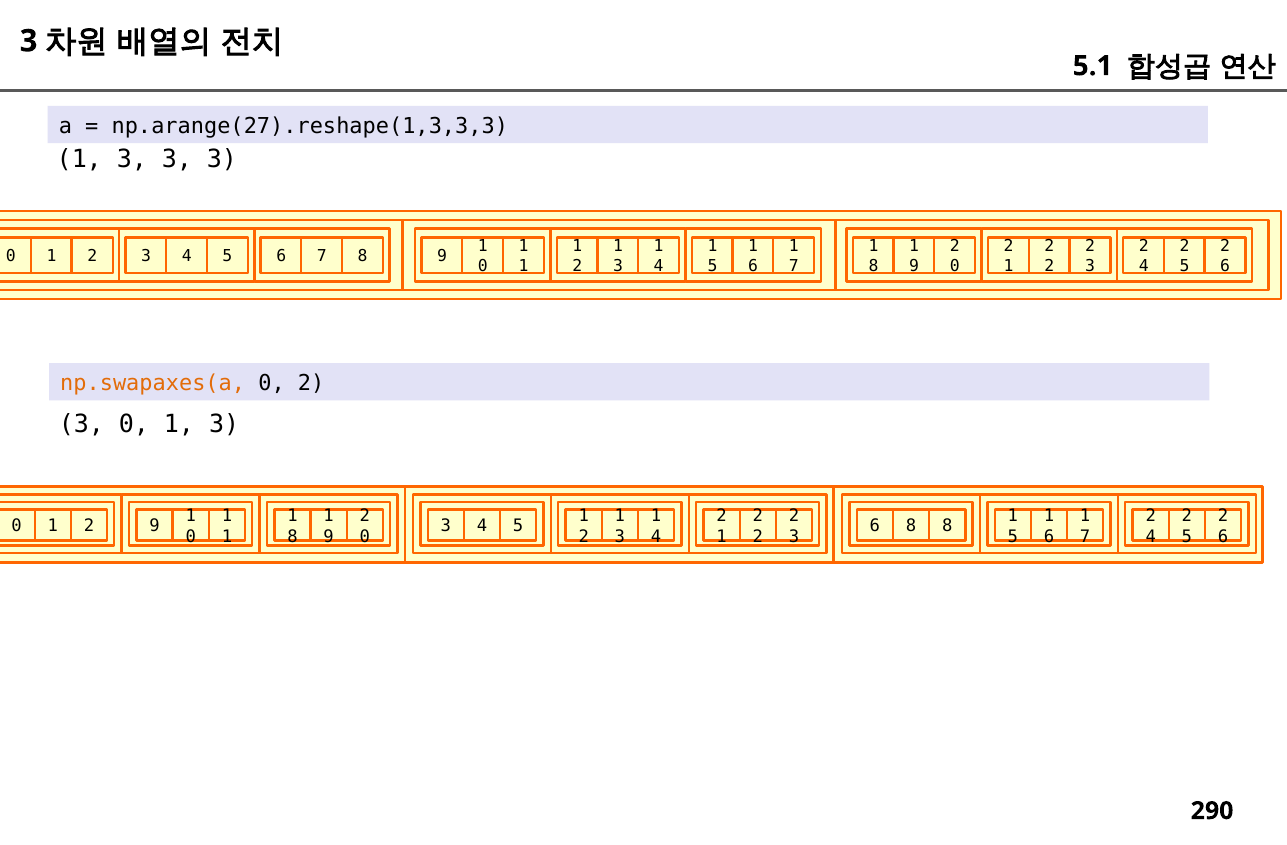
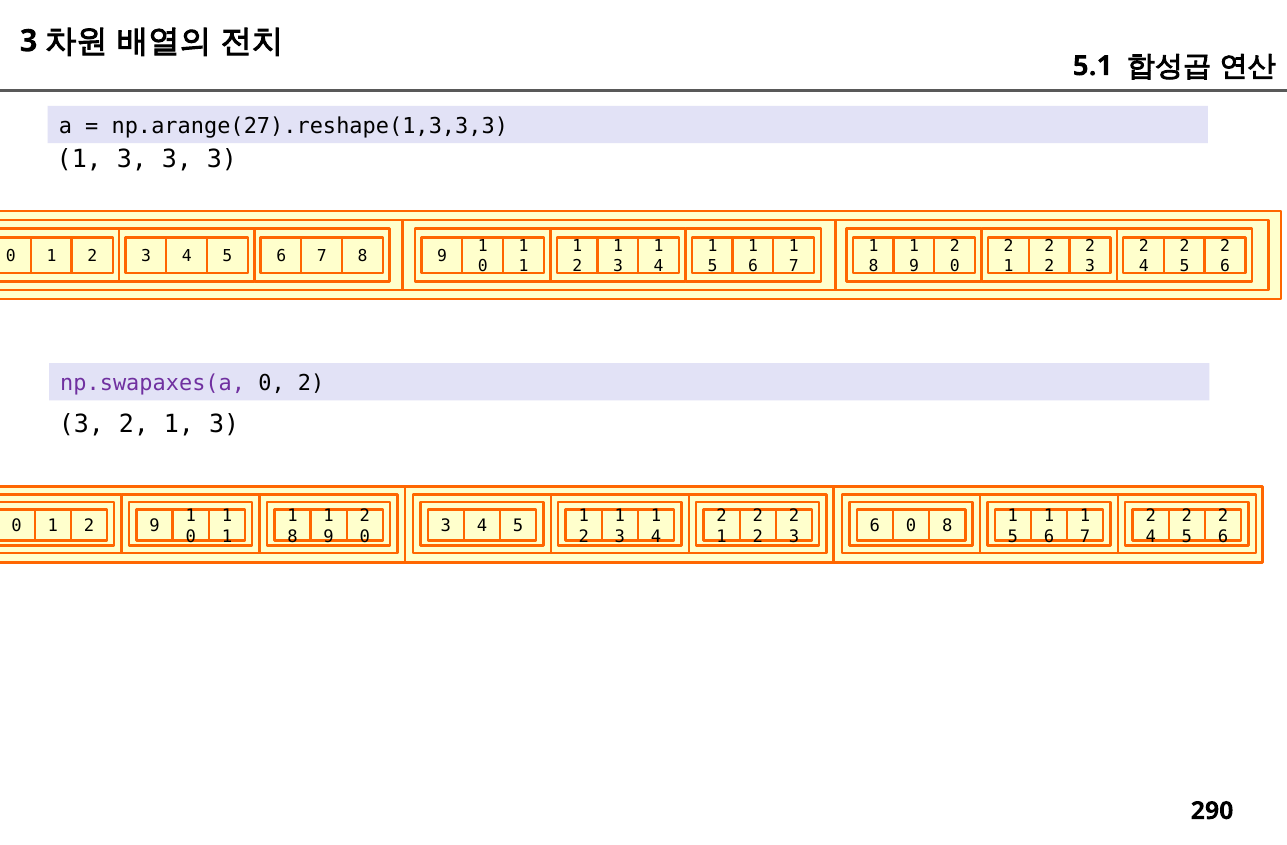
np.swapaxes(a colour: orange -> purple
0 at (134, 424): 0 -> 2
8 at (911, 526): 8 -> 0
